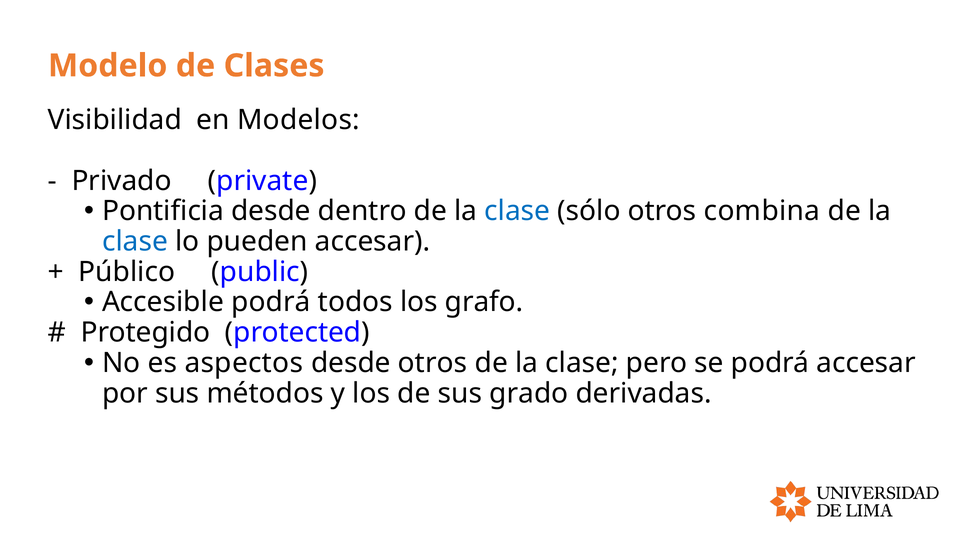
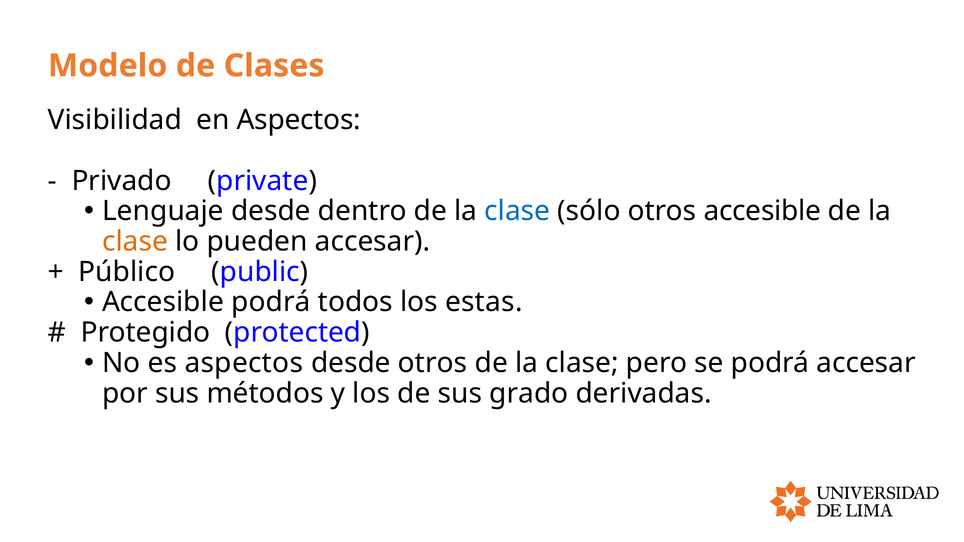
en Modelos: Modelos -> Aspectos
Pontificia: Pontificia -> Lenguaje
otros combina: combina -> accesible
clase at (135, 242) colour: blue -> orange
grafo: grafo -> estas
